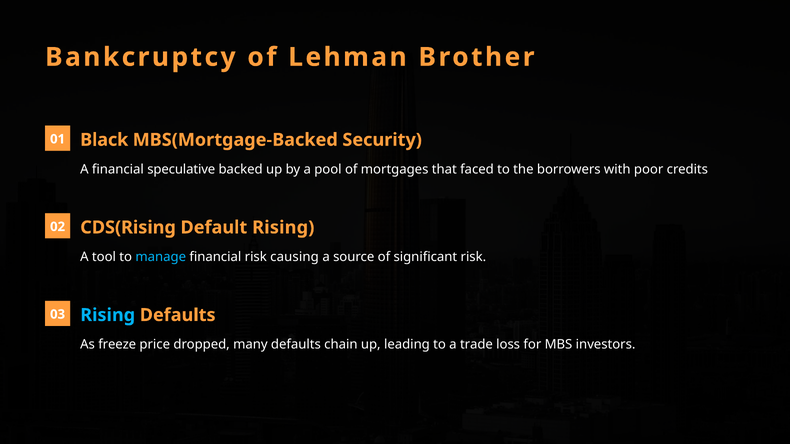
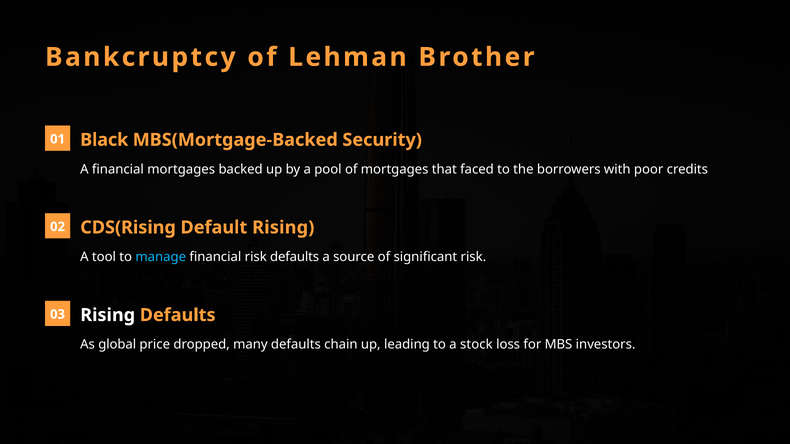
financial speculative: speculative -> mortgages
risk causing: causing -> defaults
Rising at (108, 315) colour: light blue -> white
freeze: freeze -> global
trade: trade -> stock
